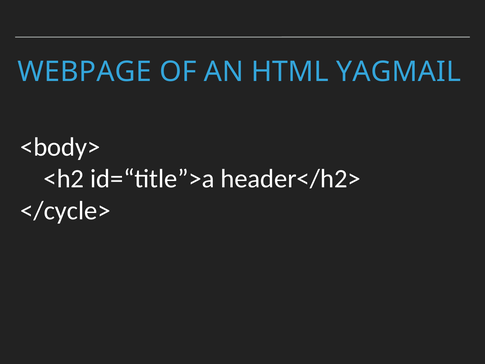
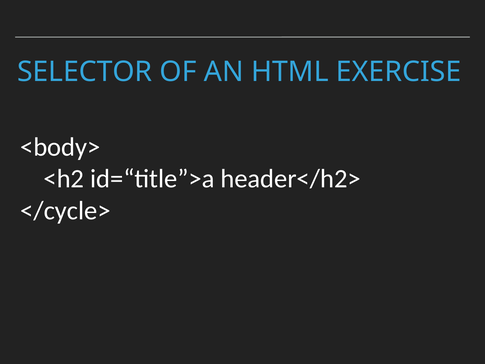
WEBPAGE: WEBPAGE -> SELECTOR
YAGMAIL: YAGMAIL -> EXERCISE
